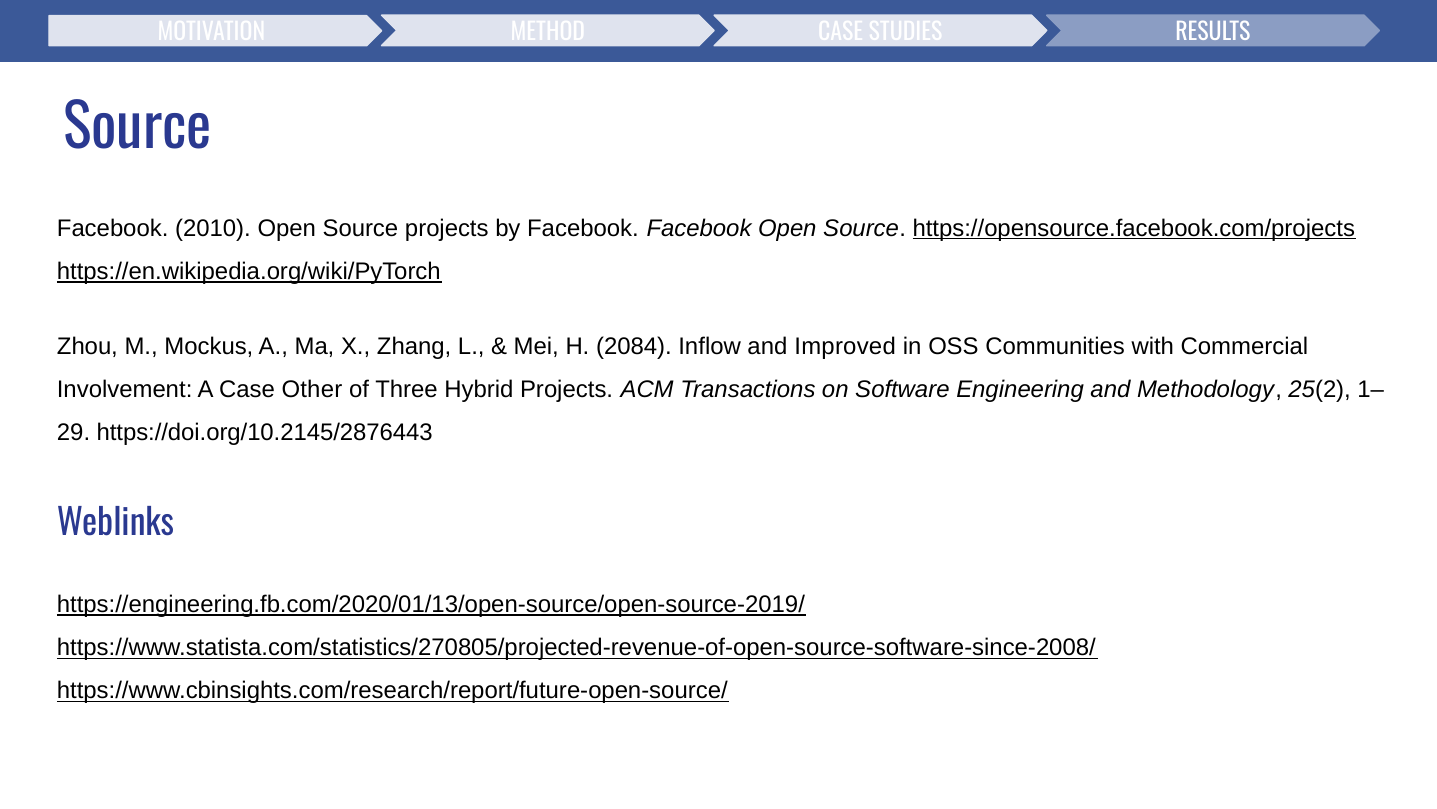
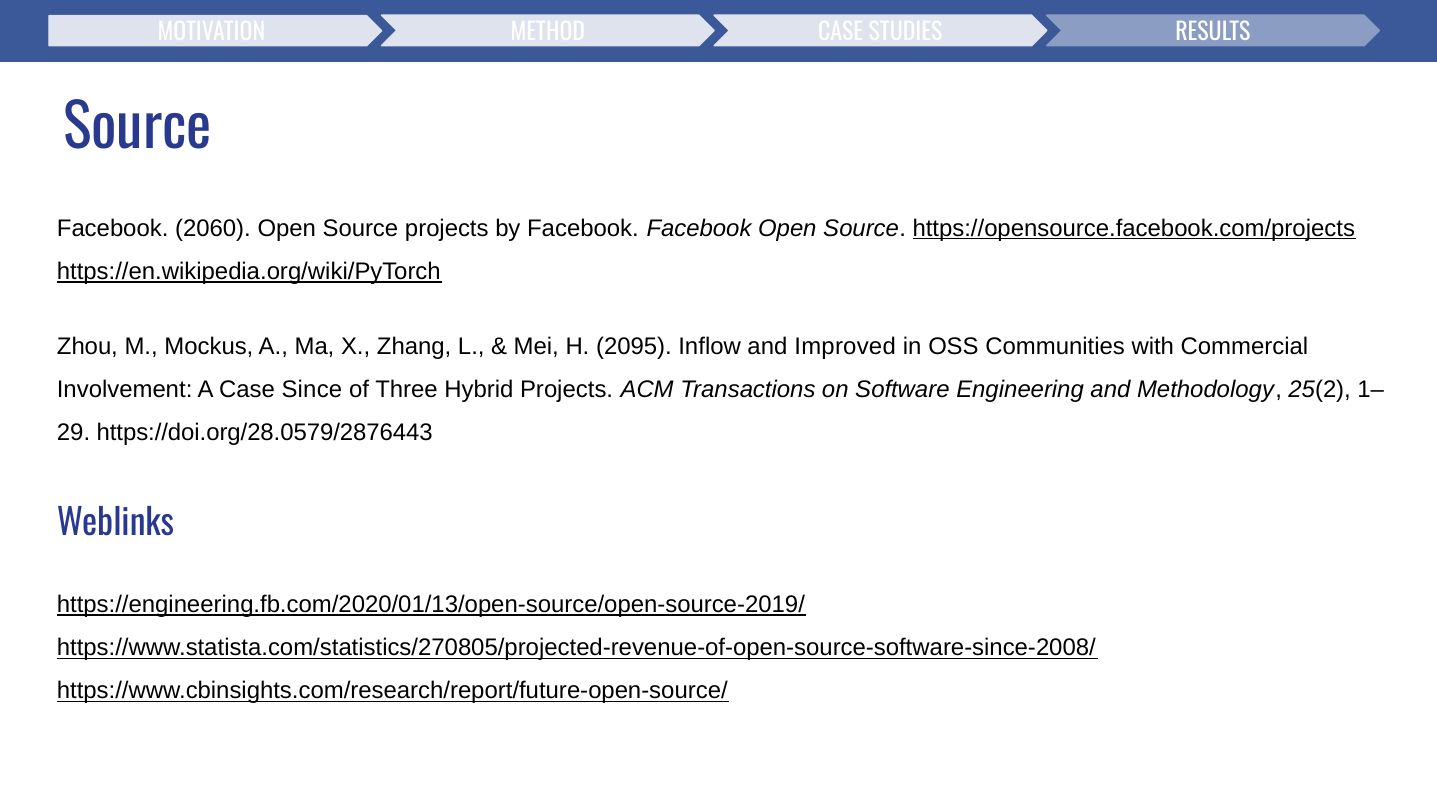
2010: 2010 -> 2060
2084: 2084 -> 2095
Other: Other -> Since
https://doi.org/10.2145/2876443: https://doi.org/10.2145/2876443 -> https://doi.org/28.0579/2876443
